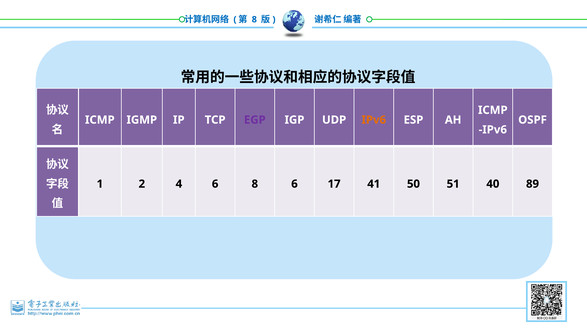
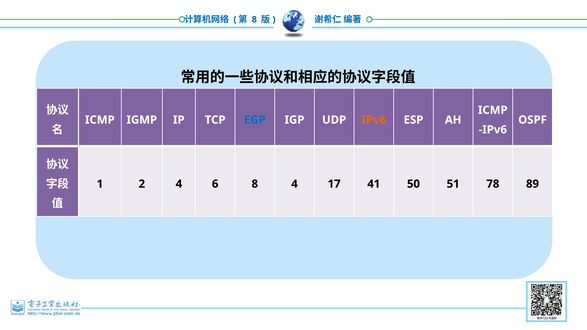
EGP colour: purple -> blue
8 6: 6 -> 4
40: 40 -> 78
